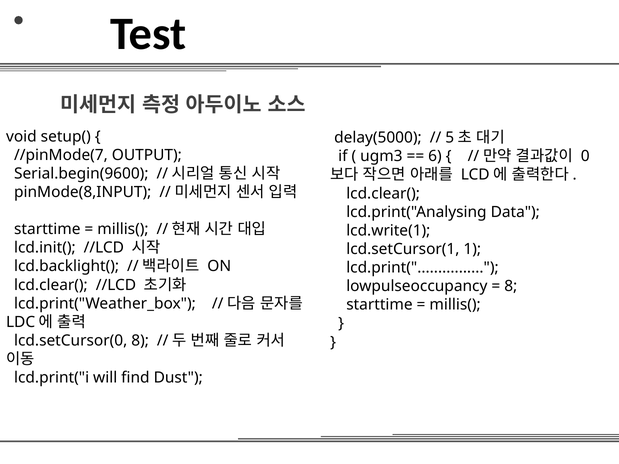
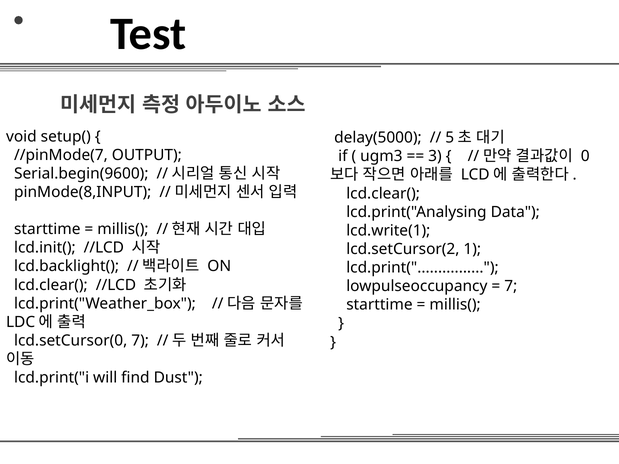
6: 6 -> 3
lcd.setCursor(1: lcd.setCursor(1 -> lcd.setCursor(2
8 at (511, 286): 8 -> 7
lcd.setCursor(0 8: 8 -> 7
